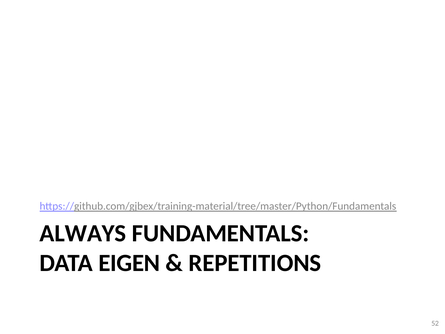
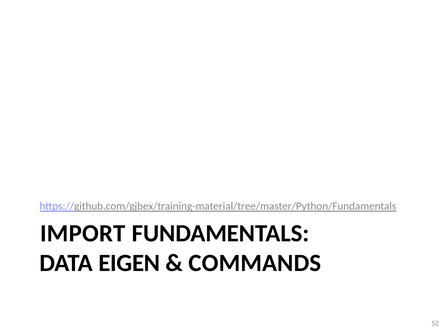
ALWAYS: ALWAYS -> IMPORT
REPETITIONS: REPETITIONS -> COMMANDS
